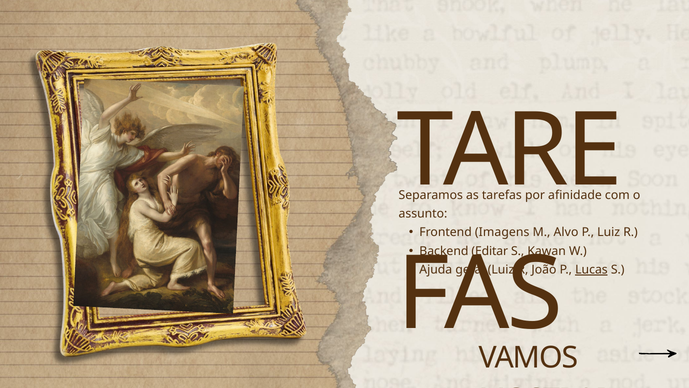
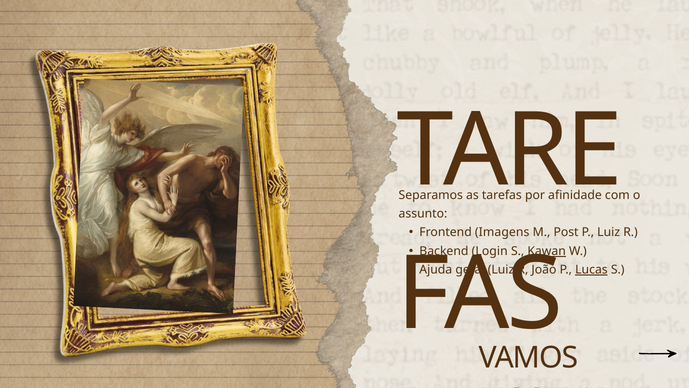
Alvo: Alvo -> Post
Editar: Editar -> Login
Kawan underline: none -> present
